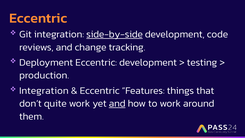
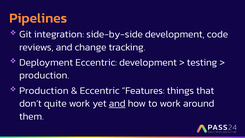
Eccentric at (38, 18): Eccentric -> Pipelines
side-by-side underline: present -> none
Integration at (44, 90): Integration -> Production
